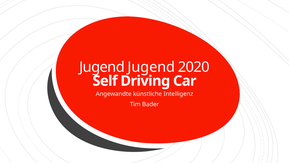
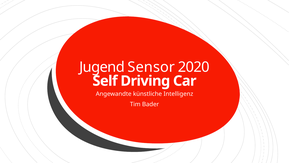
Jugend Jugend: Jugend -> Sensor
